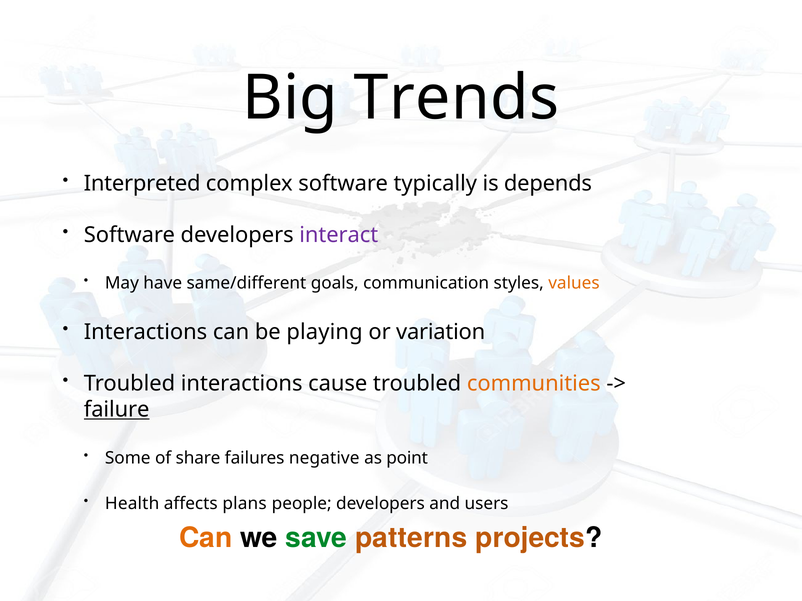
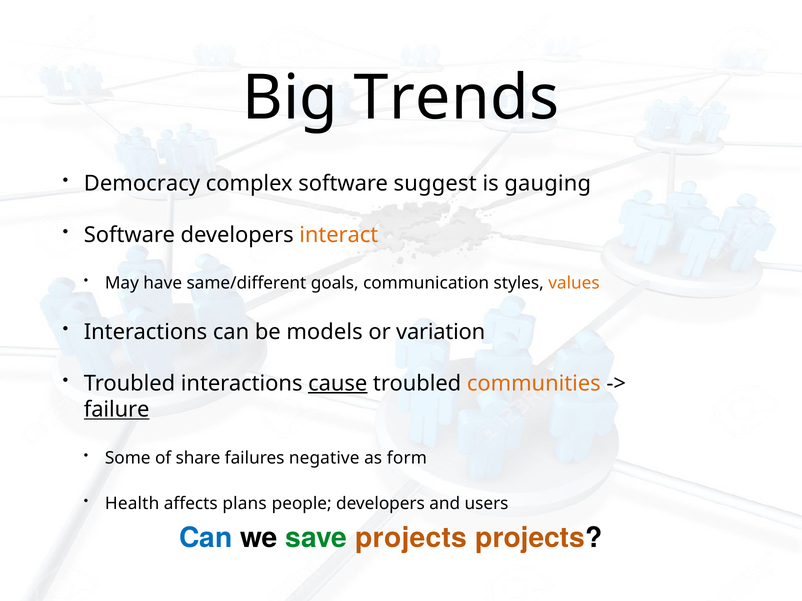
Interpreted: Interpreted -> Democracy
typically: typically -> suggest
depends: depends -> gauging
interact colour: purple -> orange
playing: playing -> models
cause underline: none -> present
point: point -> form
Can at (206, 538) colour: orange -> blue
save patterns: patterns -> projects
